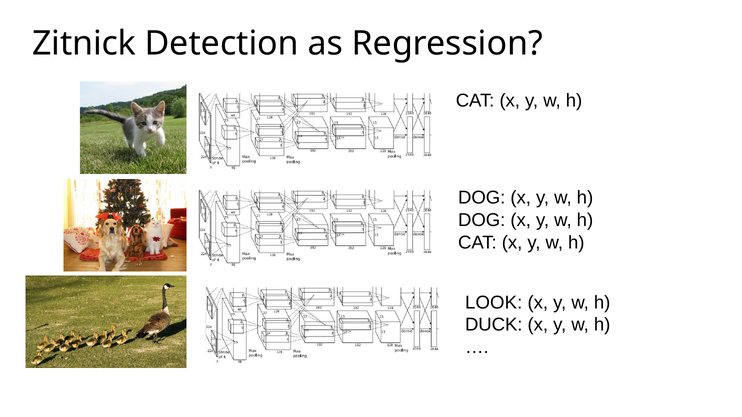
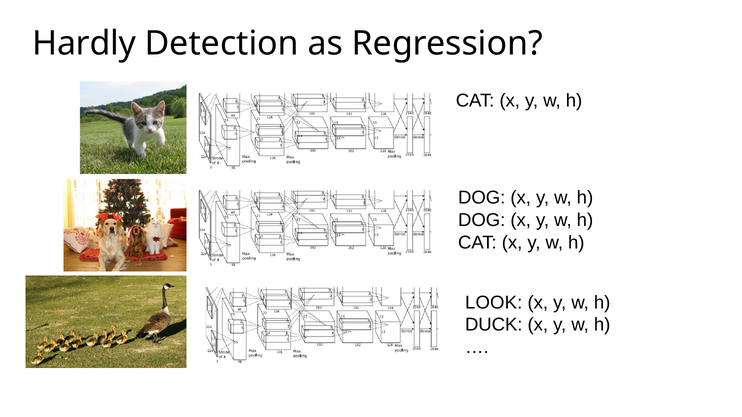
Zitnick: Zitnick -> Hardly
